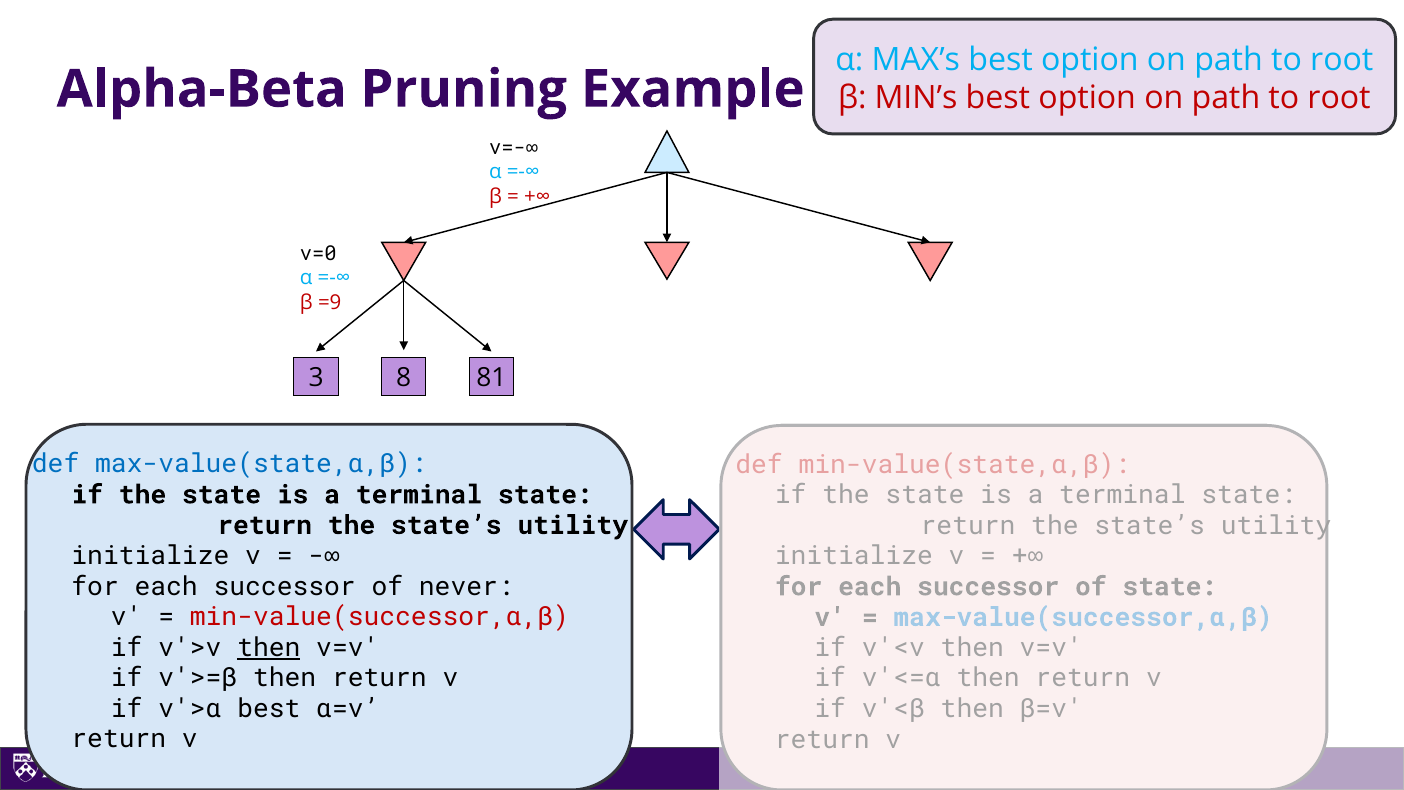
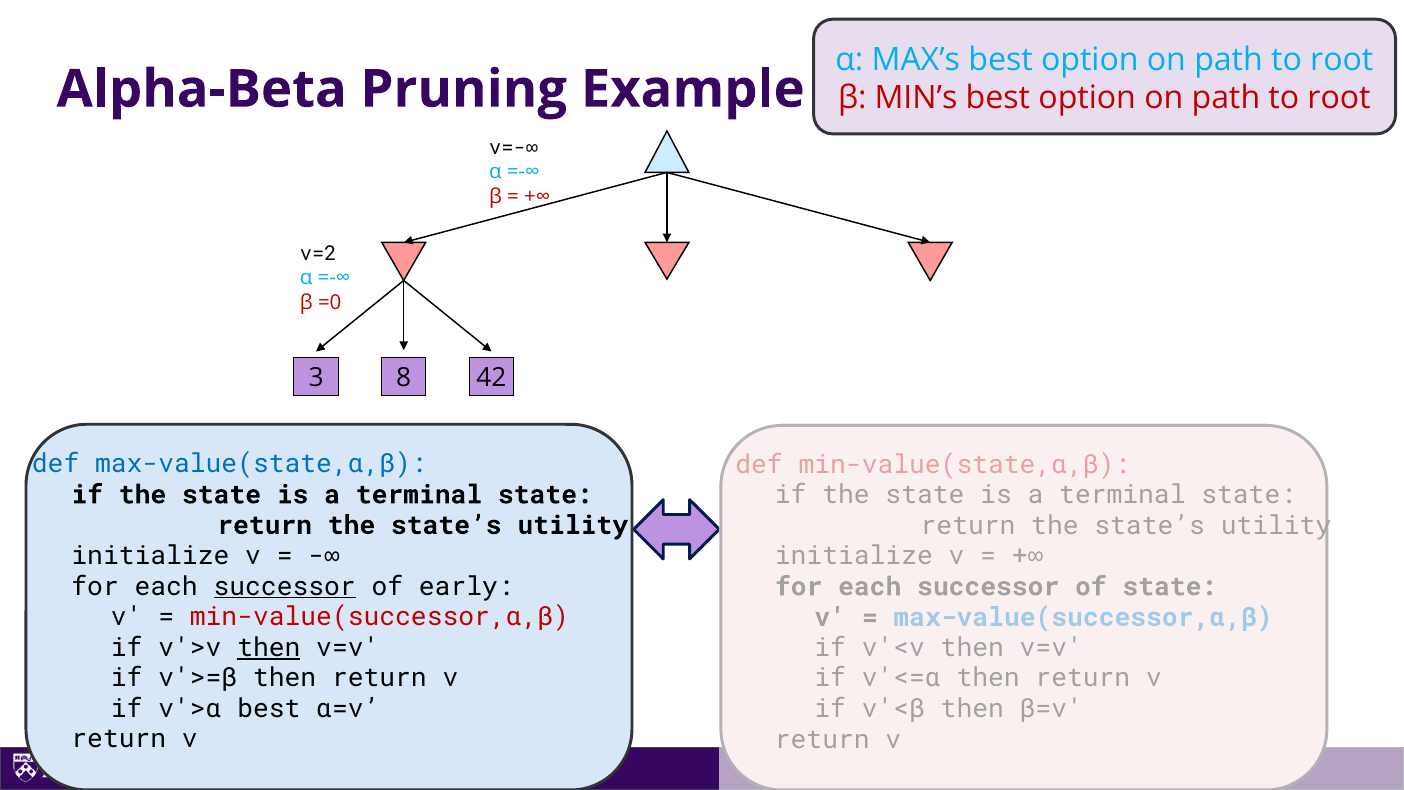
v=0: v=0 -> v=2
=9: =9 -> =0
81: 81 -> 42
successor at (285, 586) underline: none -> present
never: never -> early
